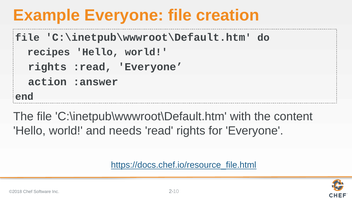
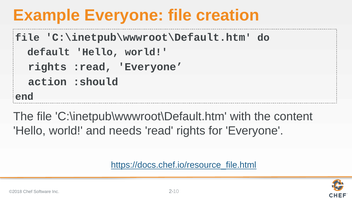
recipes: recipes -> default
:answer: :answer -> :should
